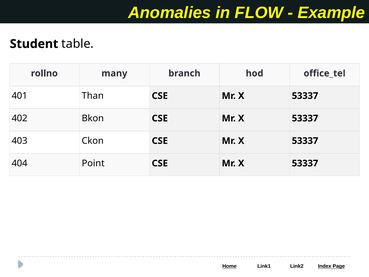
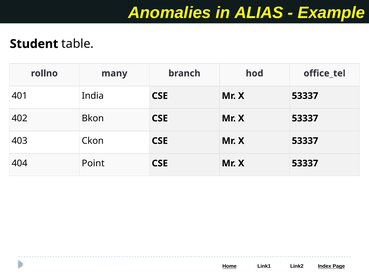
FLOW: FLOW -> ALIAS
Than: Than -> India
